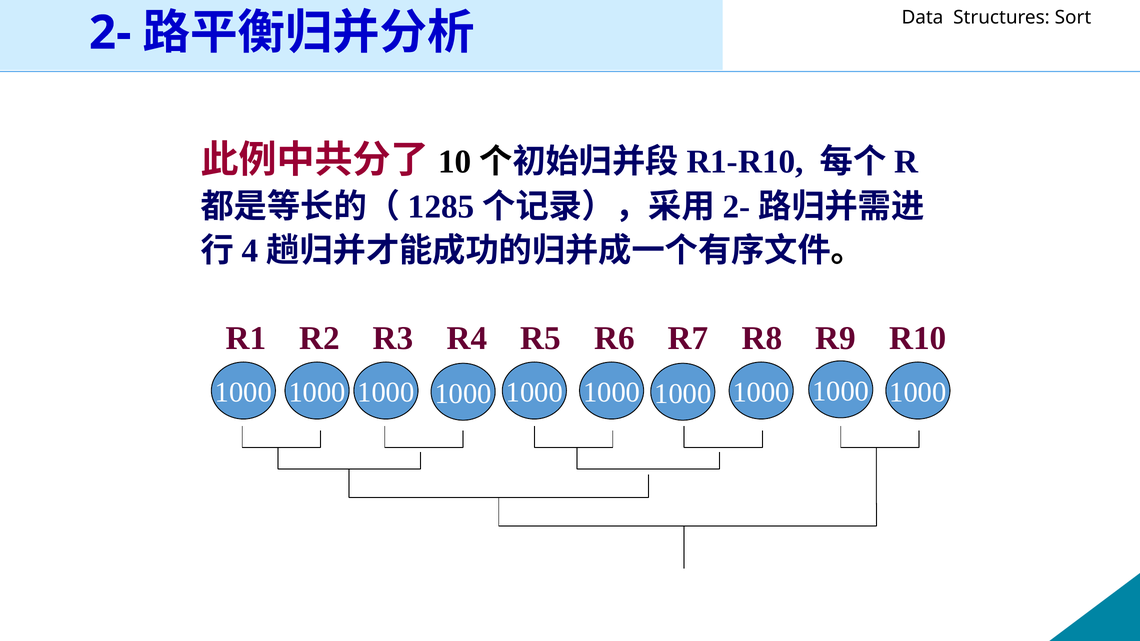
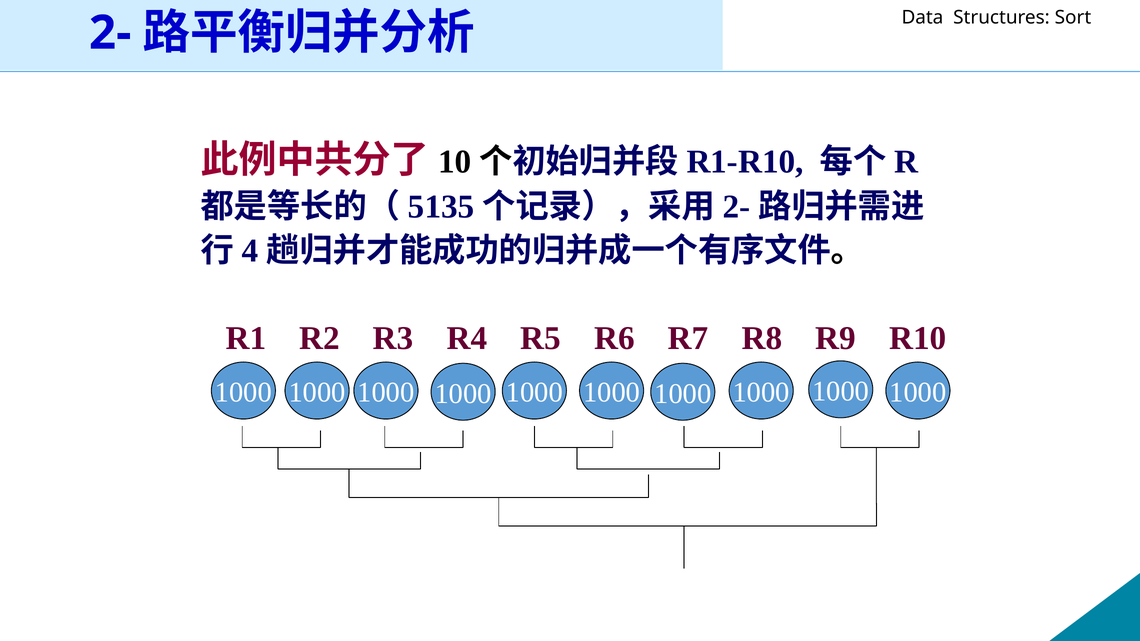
1285: 1285 -> 5135
